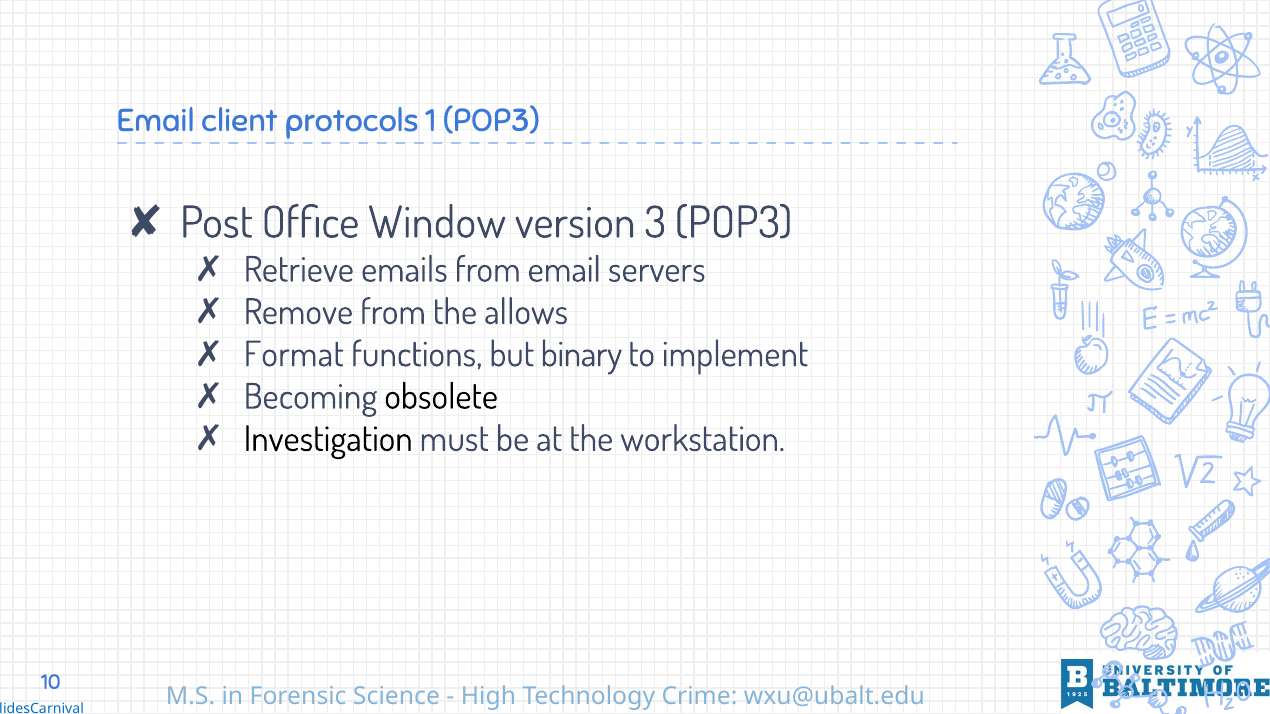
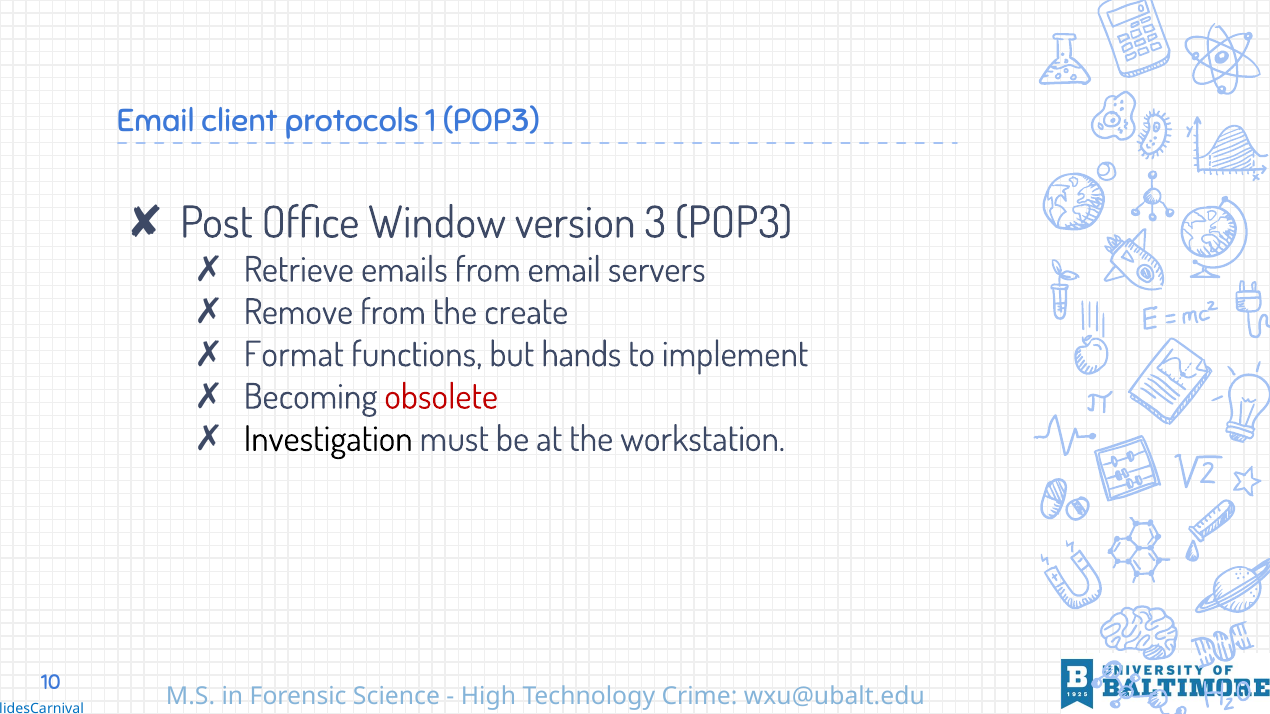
allows: allows -> create
binary: binary -> hands
obsolete colour: black -> red
